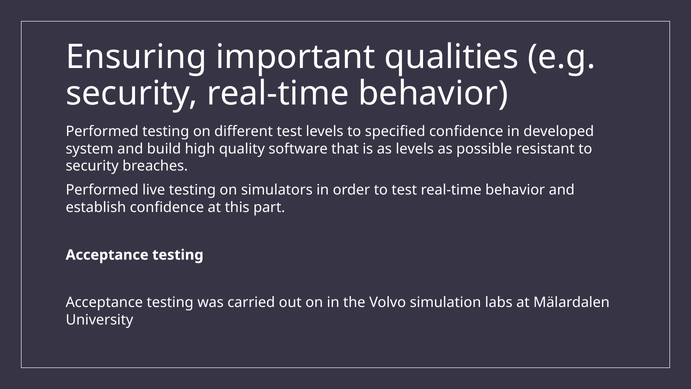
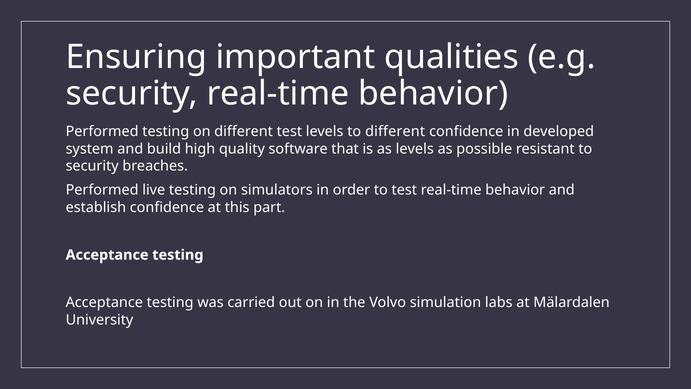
to specified: specified -> different
